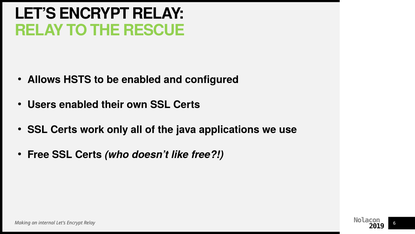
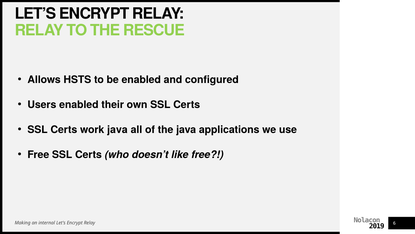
work only: only -> java
